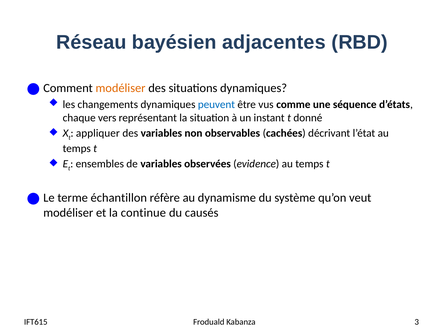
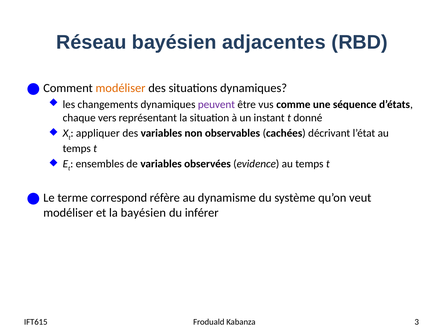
peuvent colour: blue -> purple
échantillon: échantillon -> correspond
la continue: continue -> bayésien
causés: causés -> inférer
